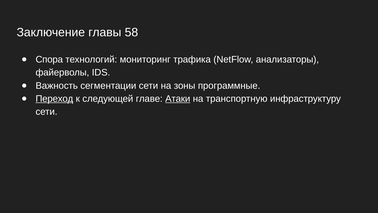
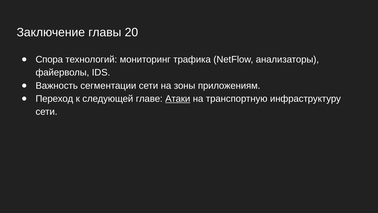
58: 58 -> 20
программные: программные -> приложениям
Переход underline: present -> none
